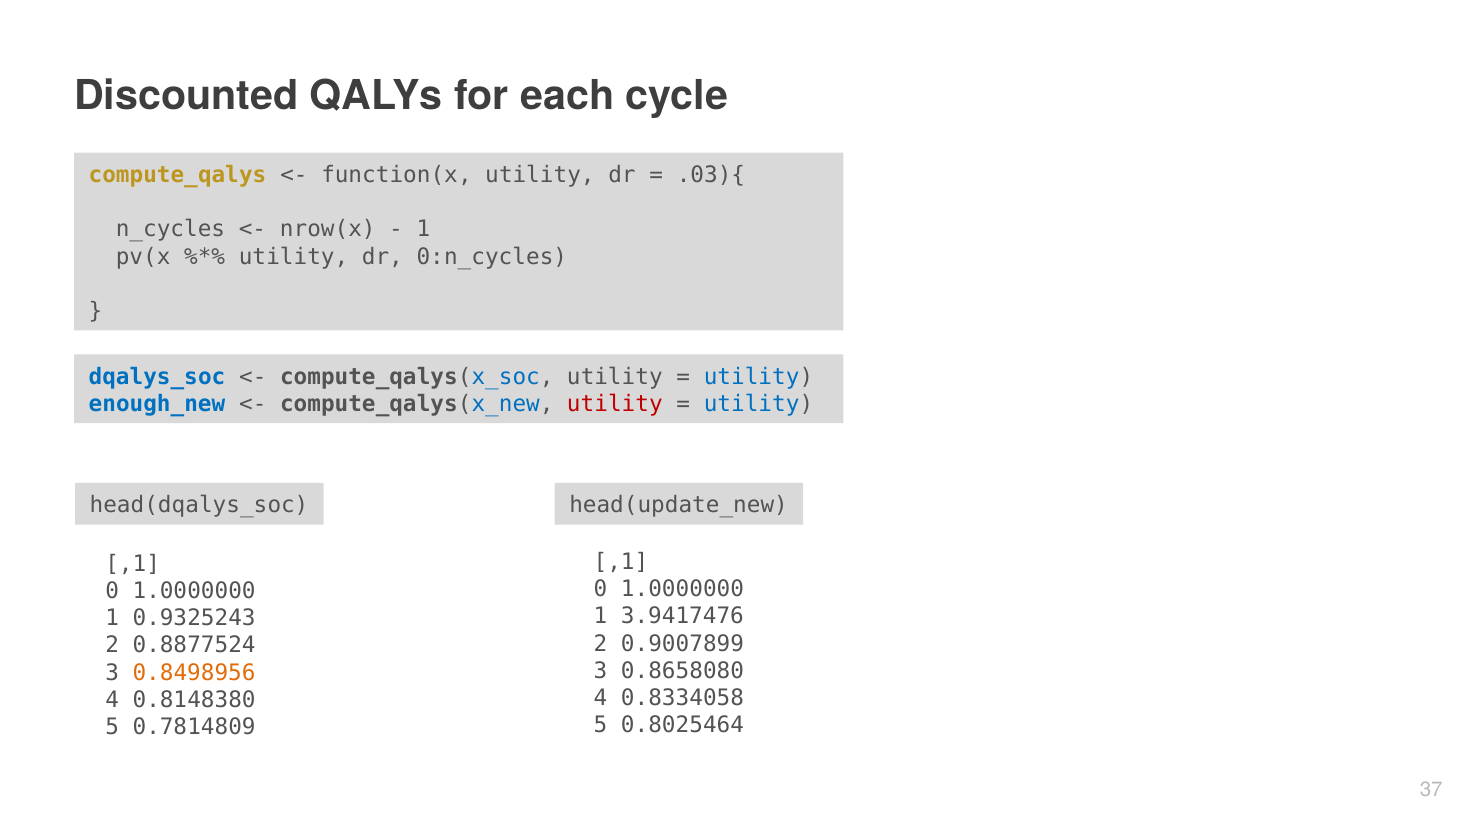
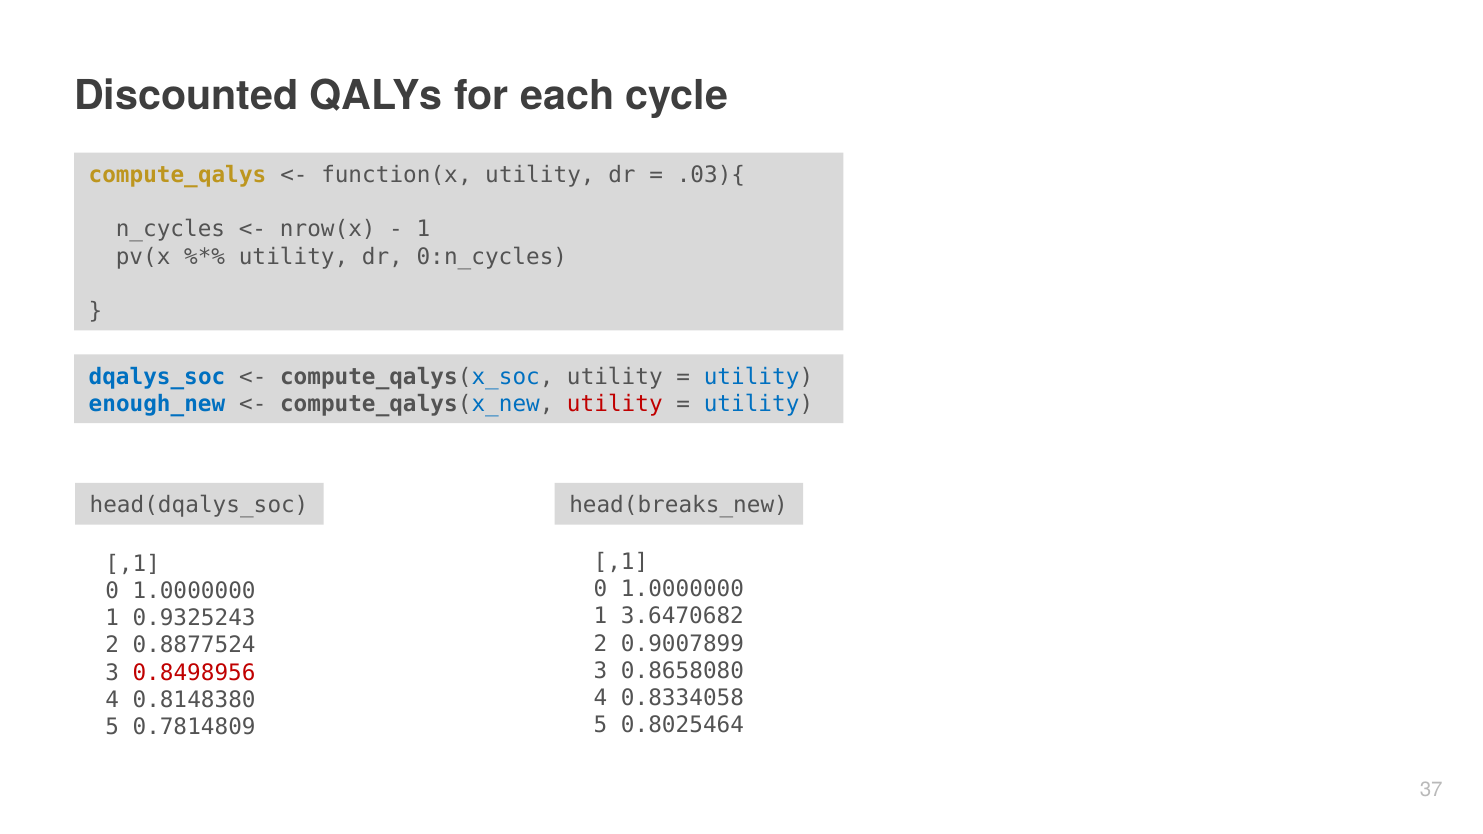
head(update_new: head(update_new -> head(breaks_new
3.9417476: 3.9417476 -> 3.6470682
0.8498956 colour: orange -> red
